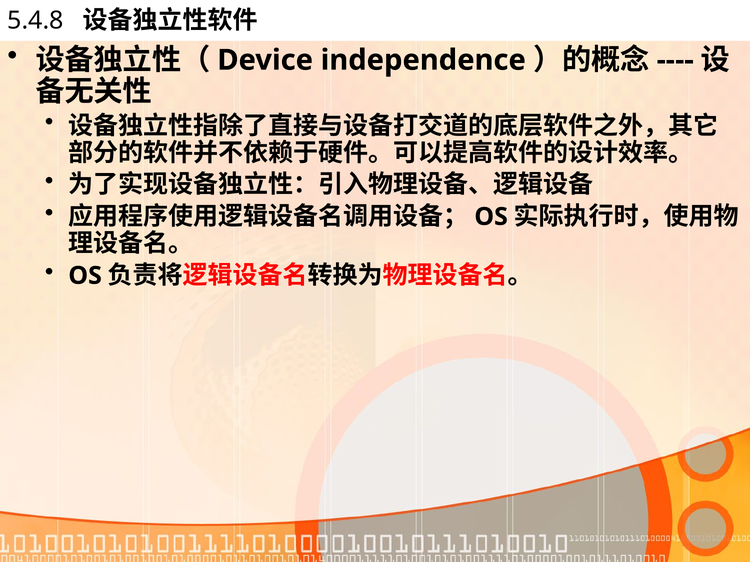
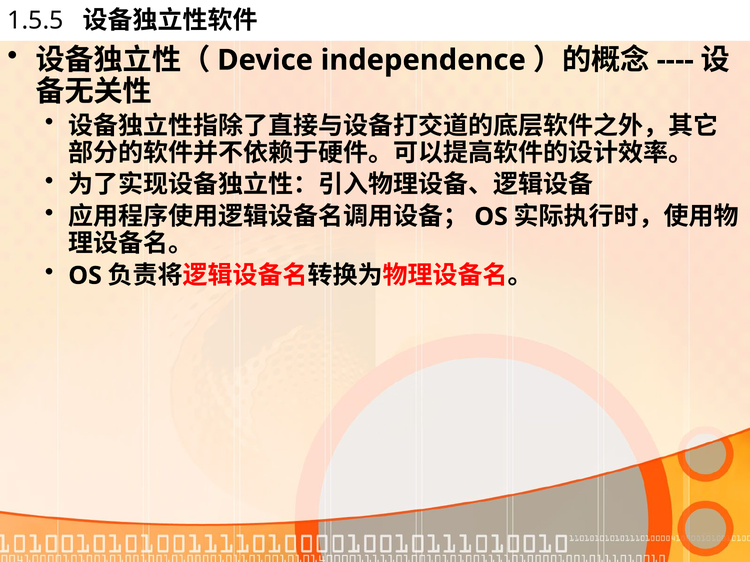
5.4.8: 5.4.8 -> 1.5.5
